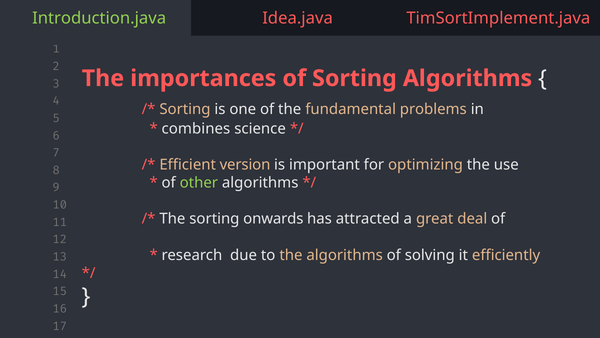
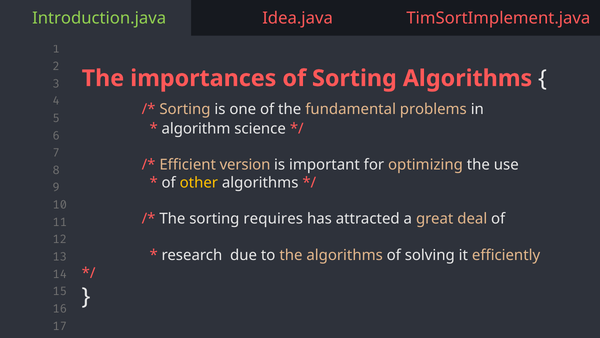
combines: combines -> algorithm
other colour: light green -> yellow
onwards: onwards -> requires
